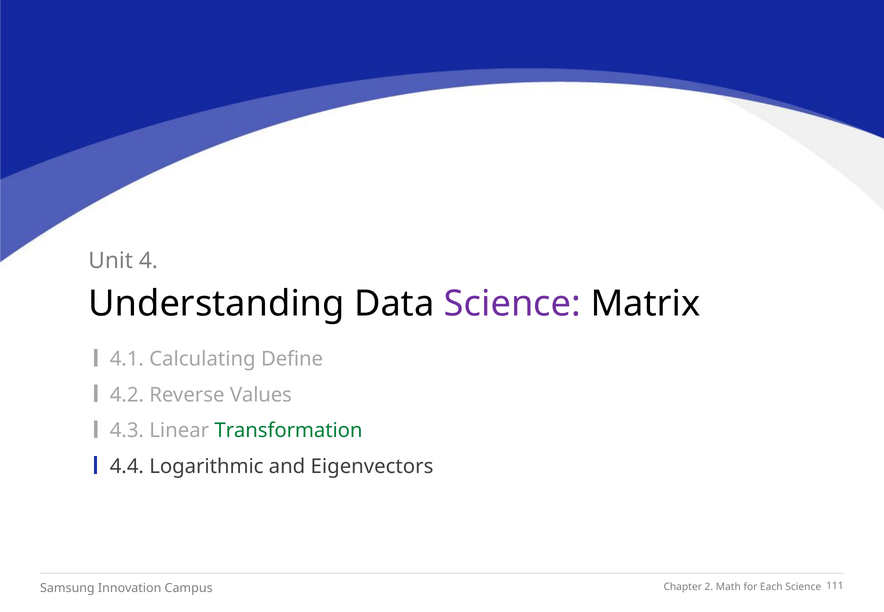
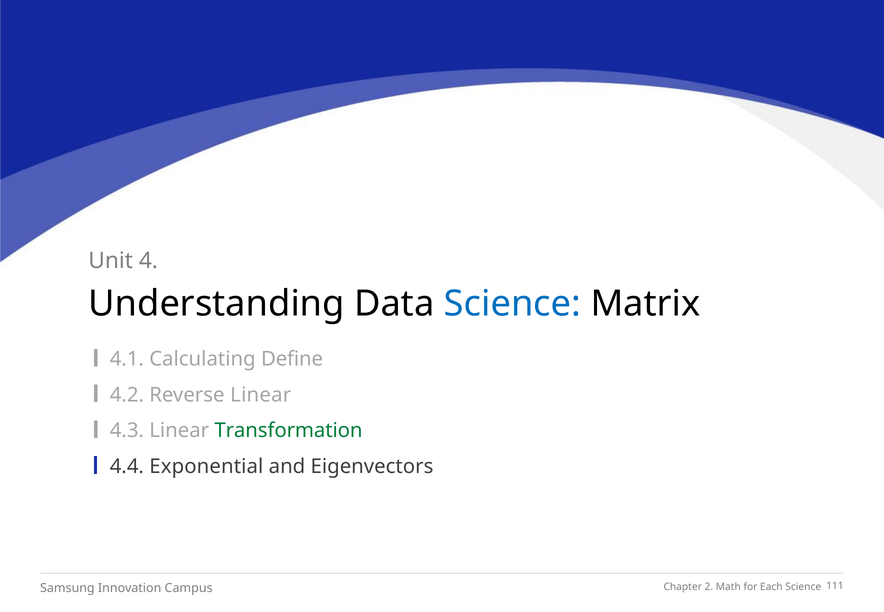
Science at (512, 304) colour: purple -> blue
Reverse Values: Values -> Linear
Logarithmic: Logarithmic -> Exponential
